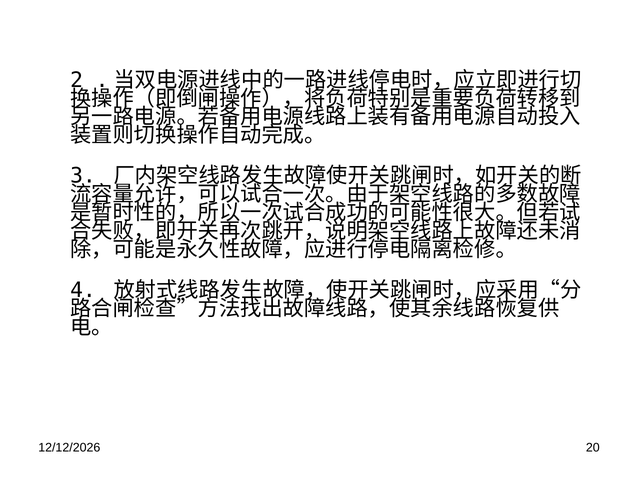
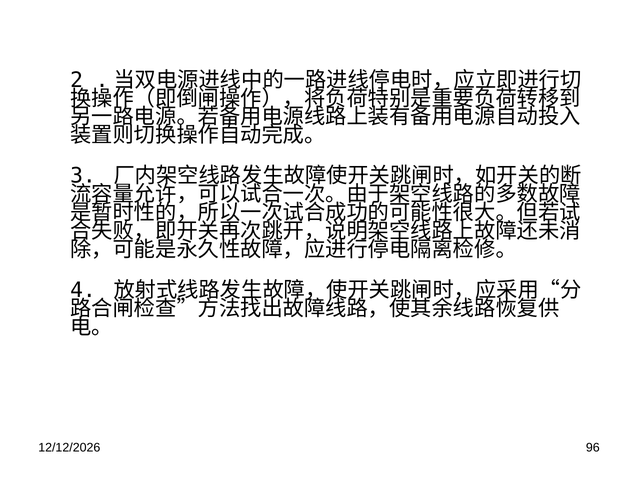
20: 20 -> 96
